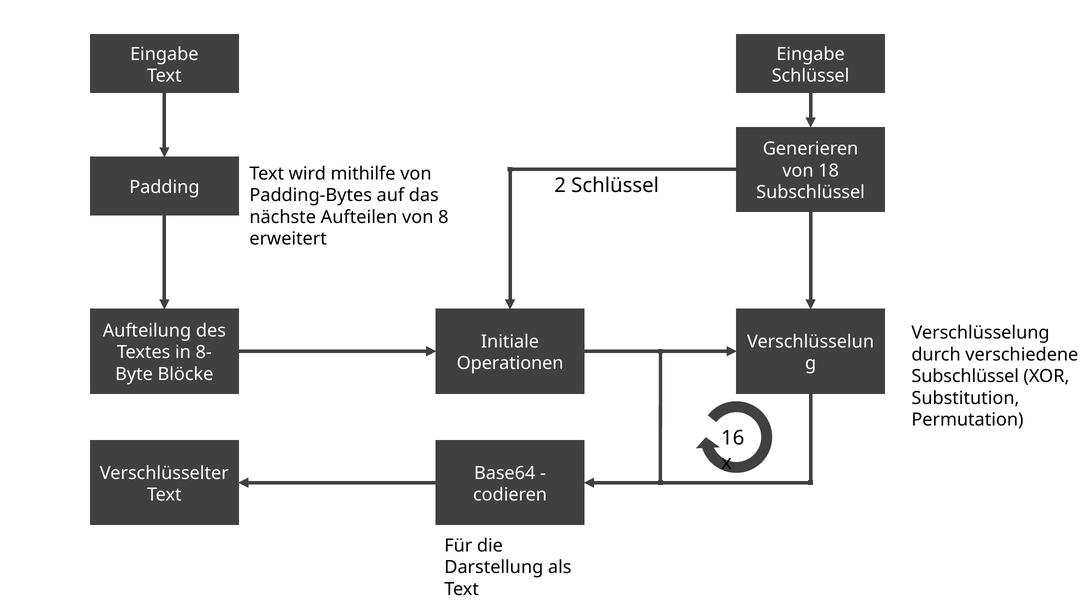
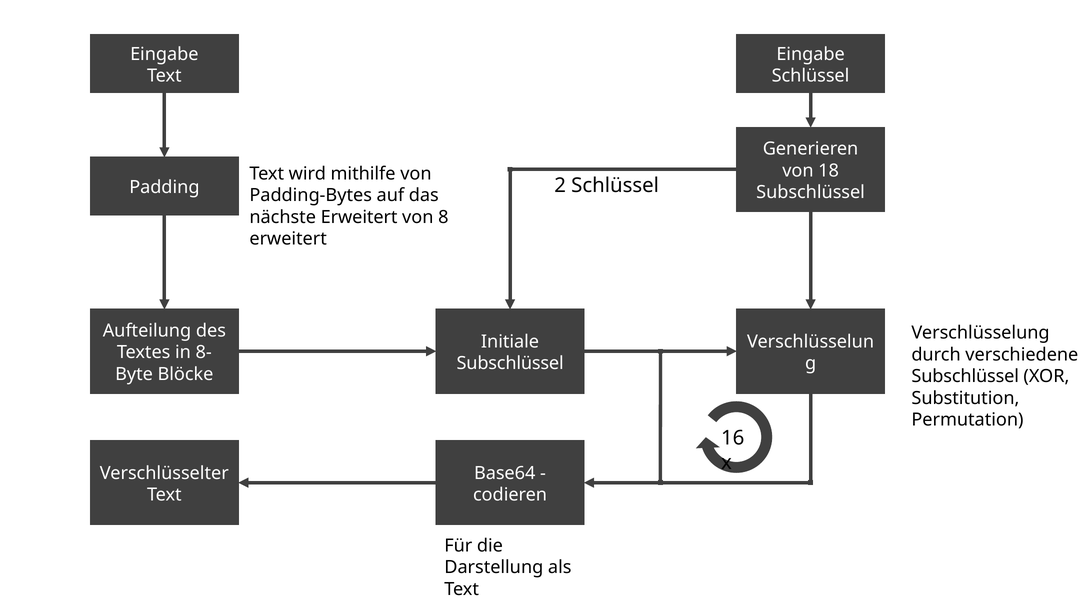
nächste Aufteilen: Aufteilen -> Erweitert
Operationen at (510, 364): Operationen -> Subschlüssel
